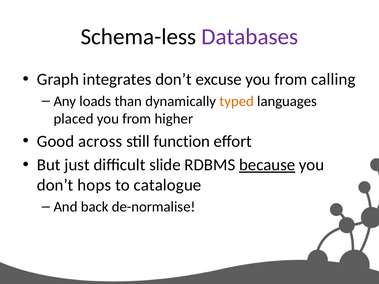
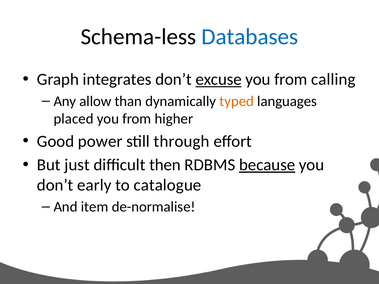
Databases colour: purple -> blue
excuse underline: none -> present
loads: loads -> allow
across: across -> power
function: function -> through
slide: slide -> then
hops: hops -> early
back: back -> item
